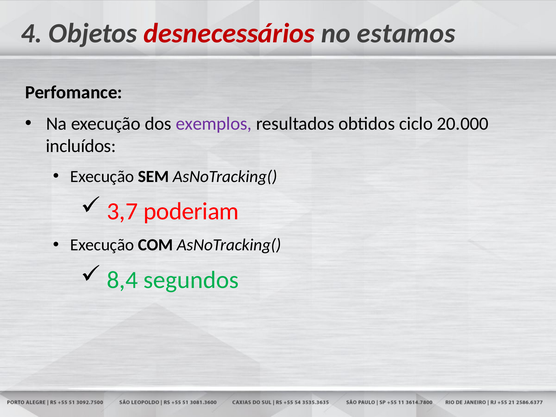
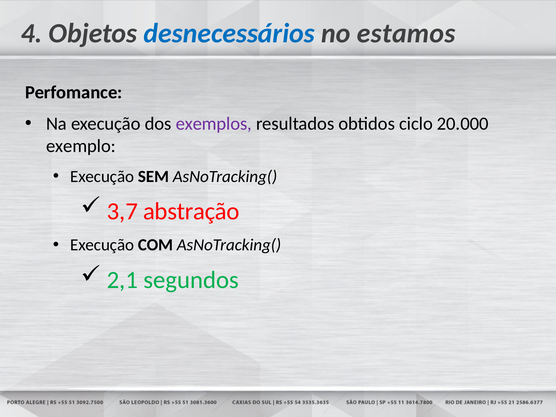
desnecessários colour: red -> blue
incluídos: incluídos -> exemplo
poderiam: poderiam -> abstração
8,4: 8,4 -> 2,1
